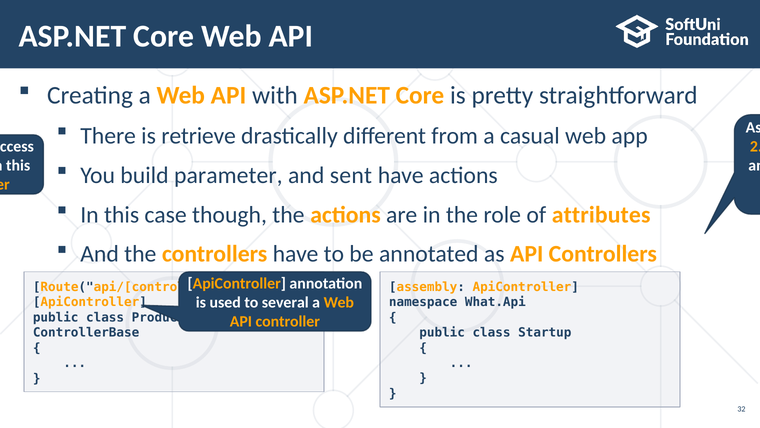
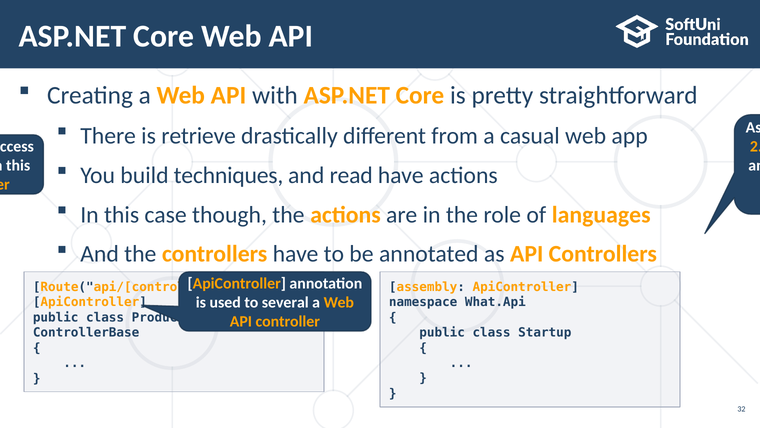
parameter: parameter -> techniques
sent: sent -> read
attributes: attributes -> languages
